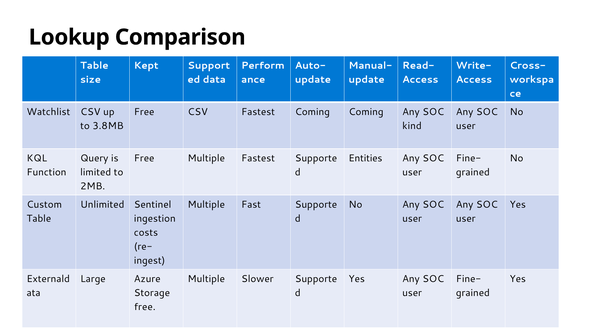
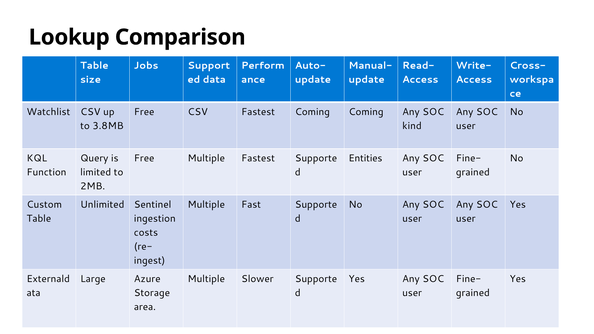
Kept: Kept -> Jobs
free at (145, 307): free -> area
